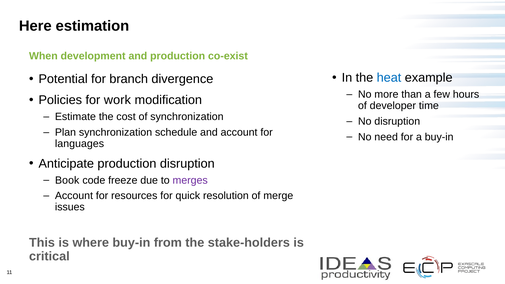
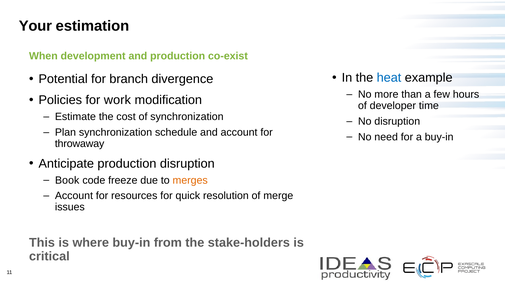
Here: Here -> Your
languages: languages -> throwaway
merges colour: purple -> orange
